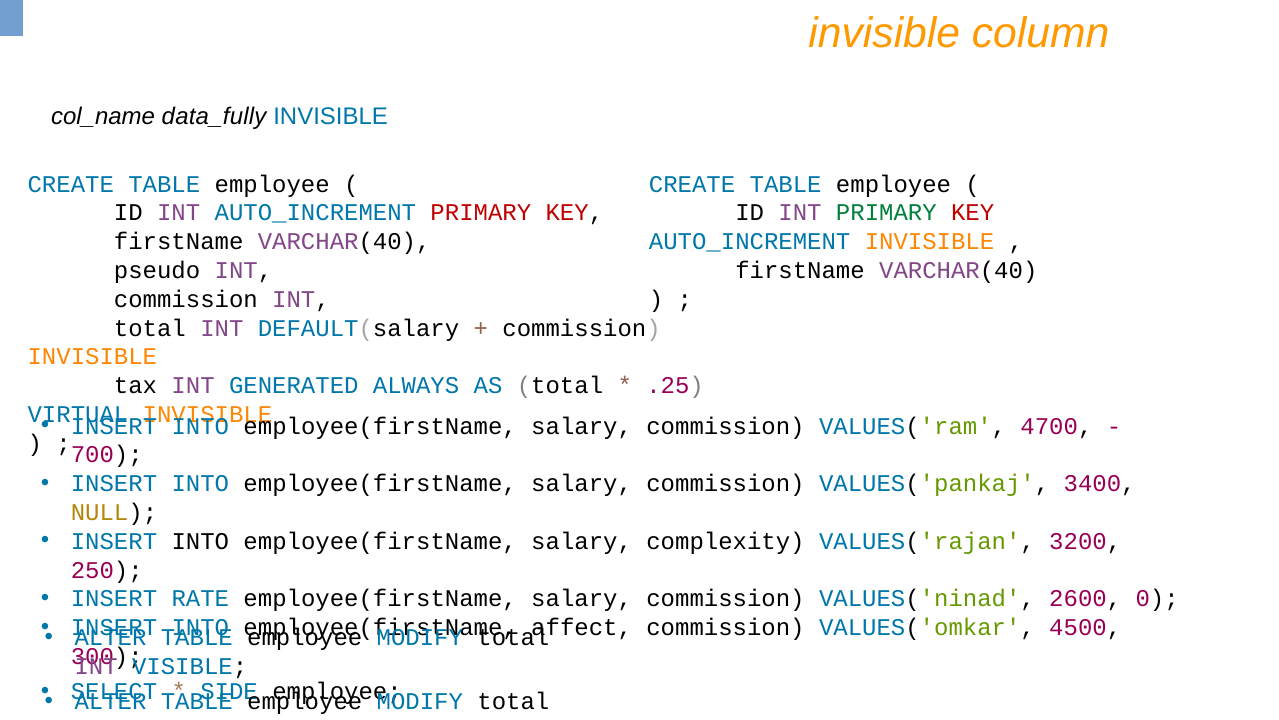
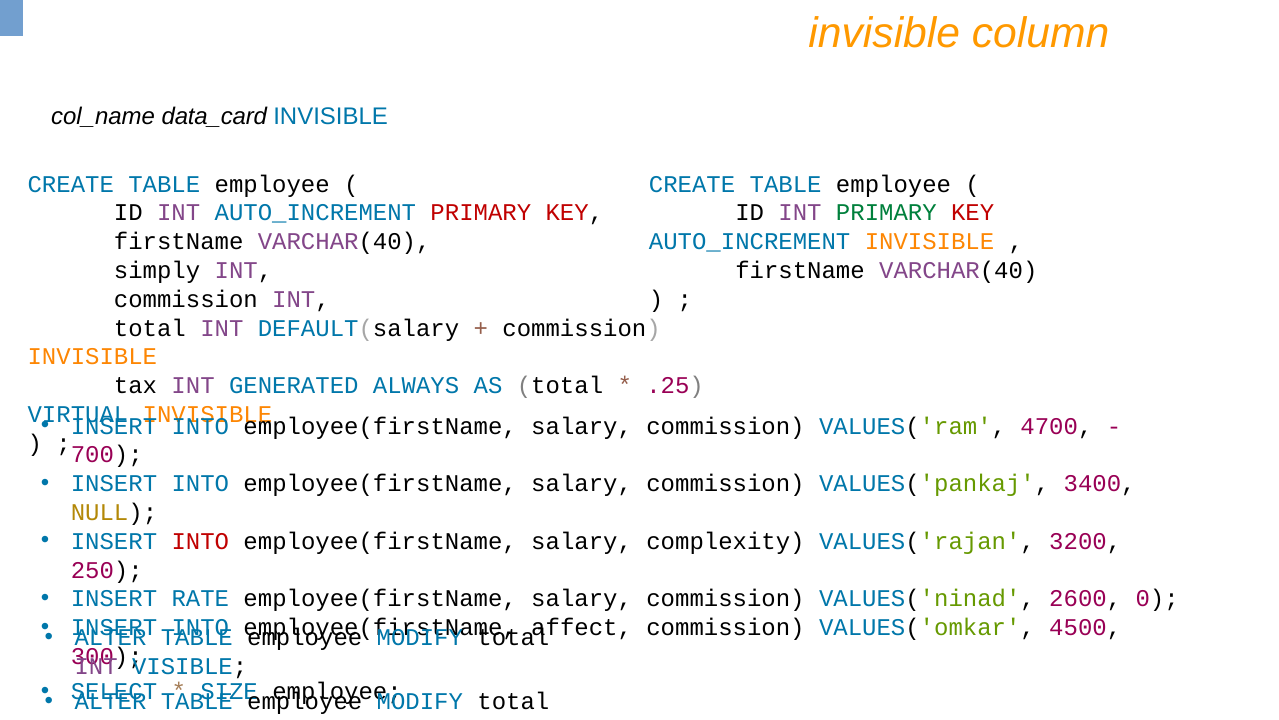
data_fully: data_fully -> data_card
pseudo: pseudo -> simply
INTO at (200, 541) colour: black -> red
SIDE: SIDE -> SIZE
